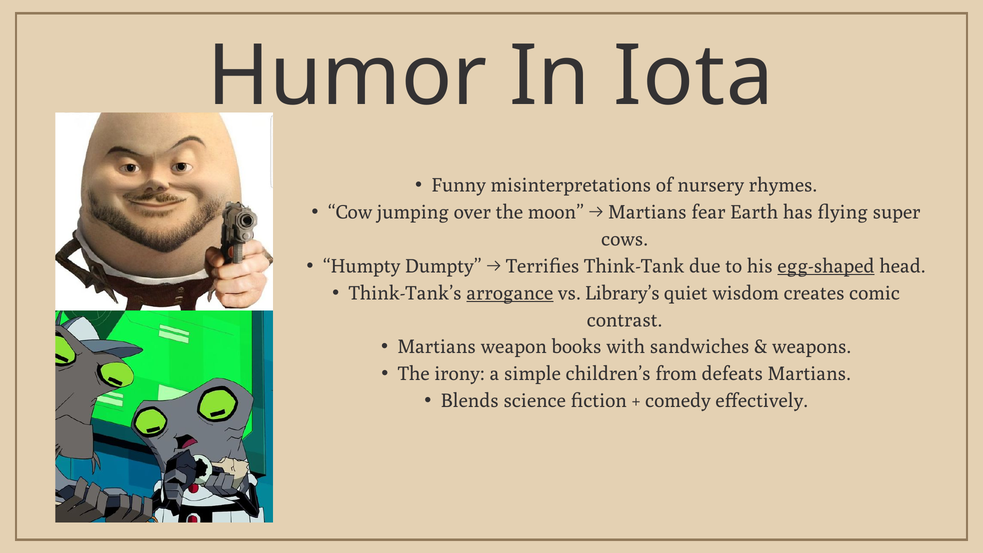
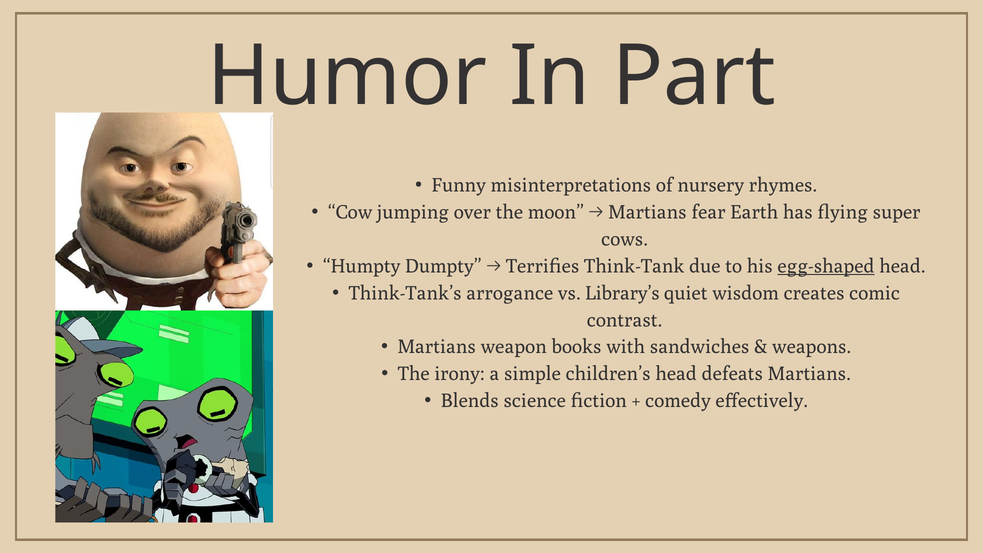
Iota: Iota -> Part
arrogance underline: present -> none
children’s from: from -> head
